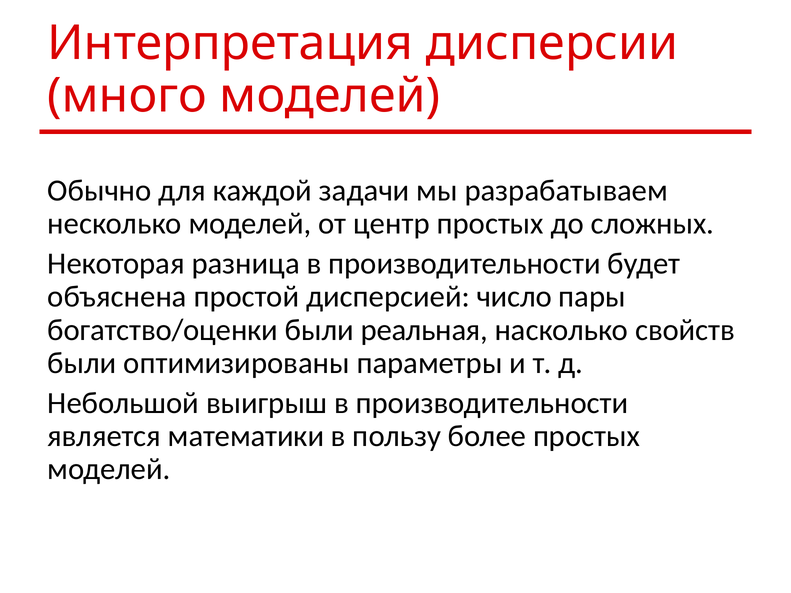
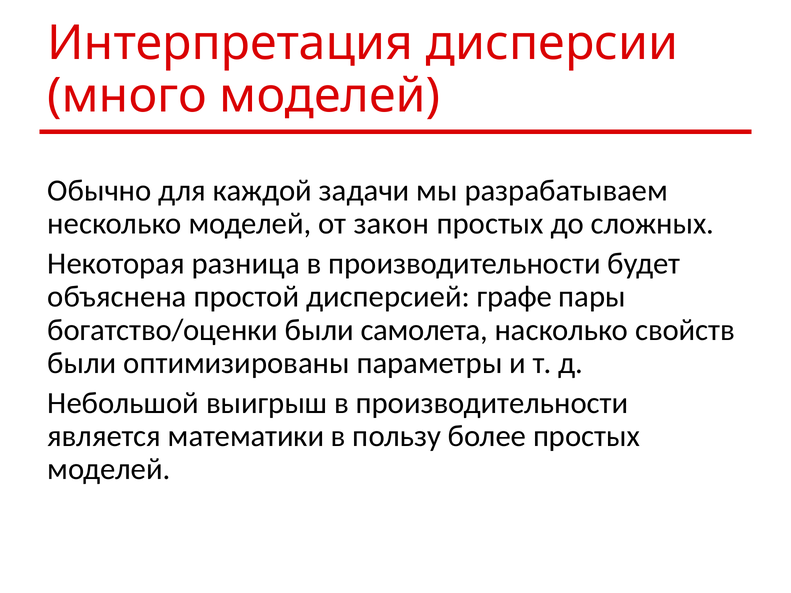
центр: центр -> закон
число: число -> графе
реальная: реальная -> самолета
